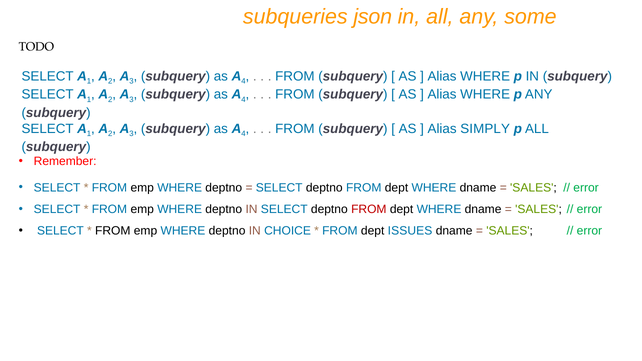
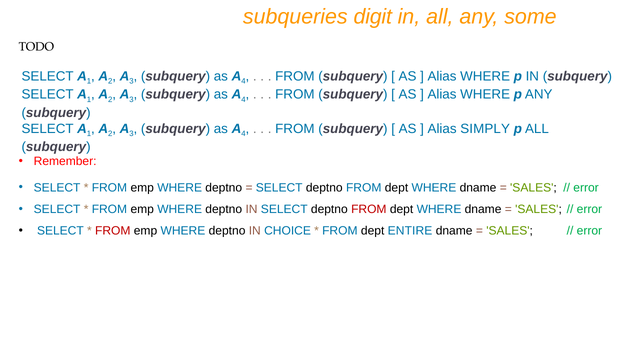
json: json -> digit
FROM at (113, 231) colour: black -> red
ISSUES: ISSUES -> ENTIRE
